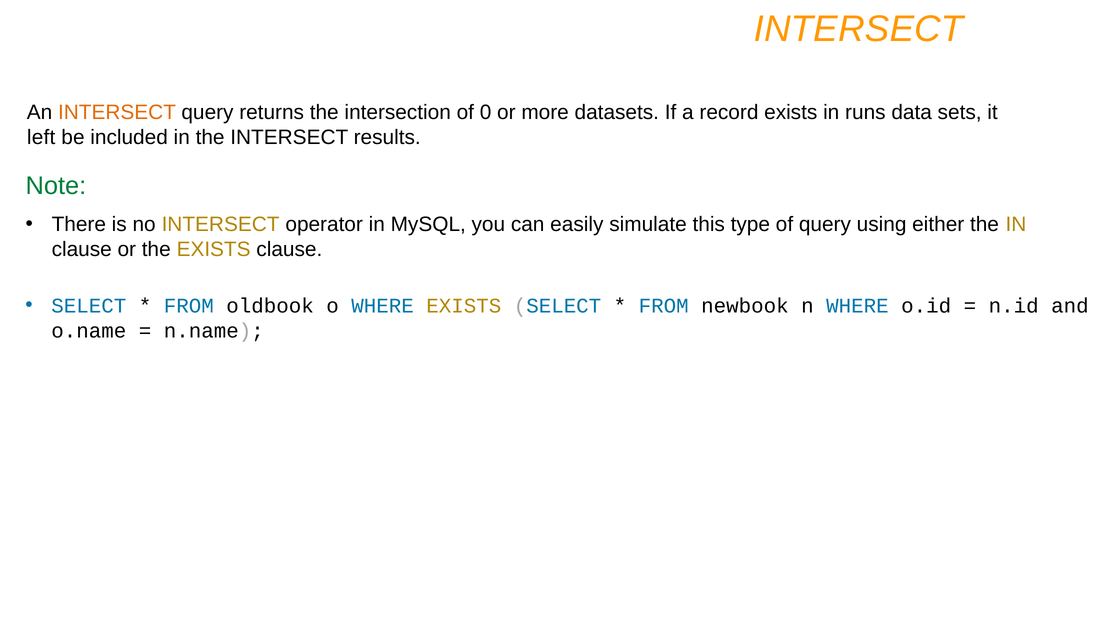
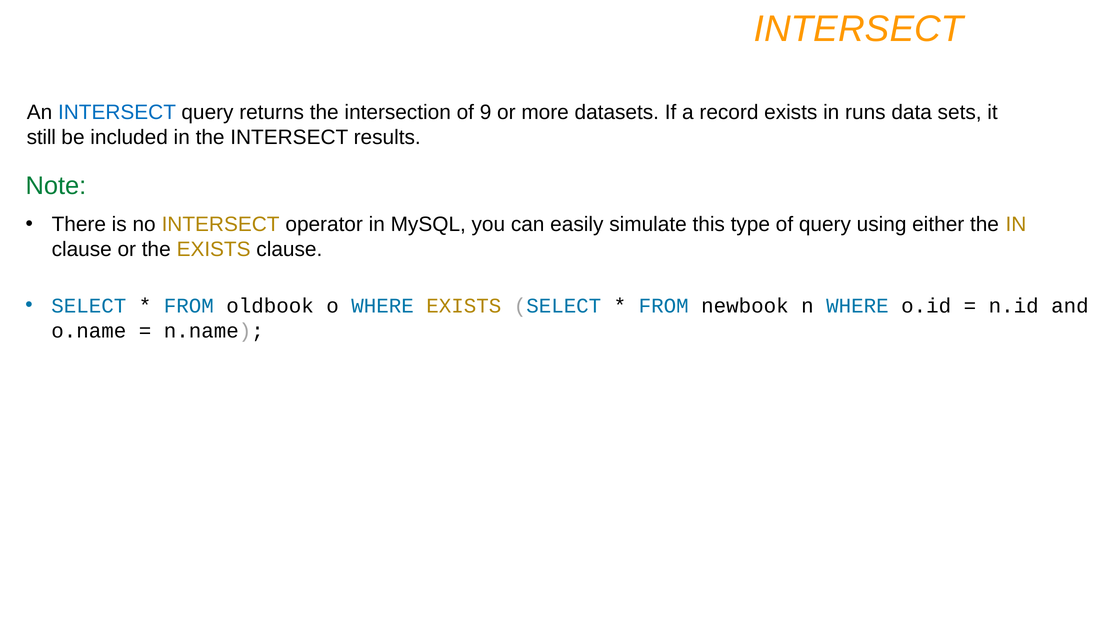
INTERSECT at (117, 113) colour: orange -> blue
0: 0 -> 9
left: left -> still
